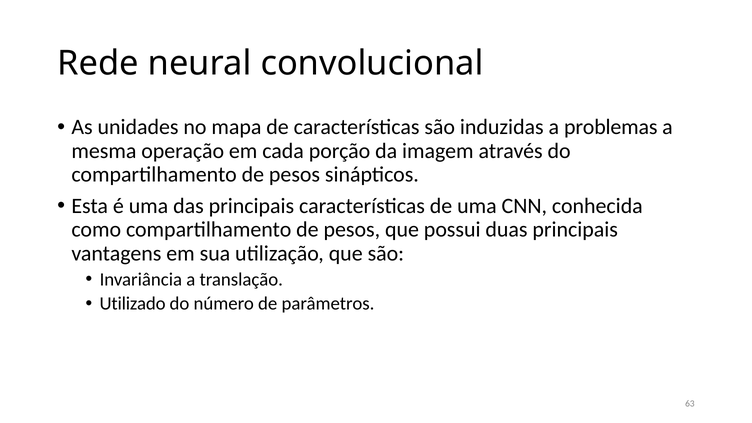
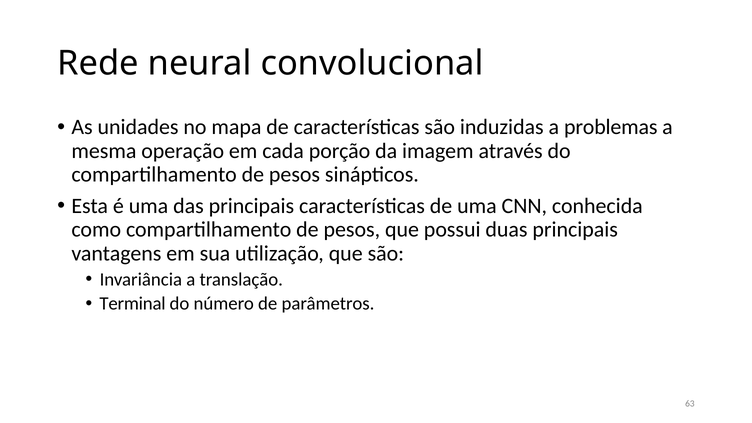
Utilizado: Utilizado -> Terminal
